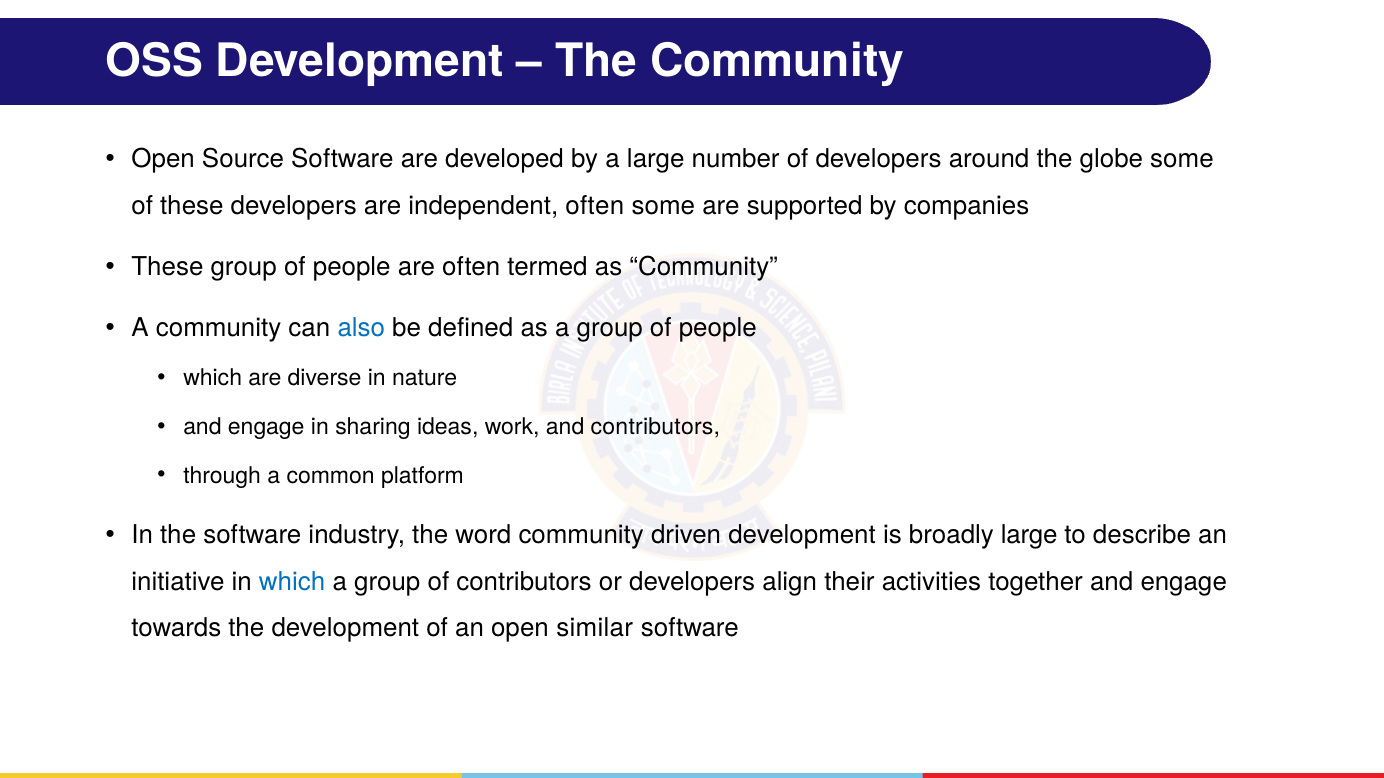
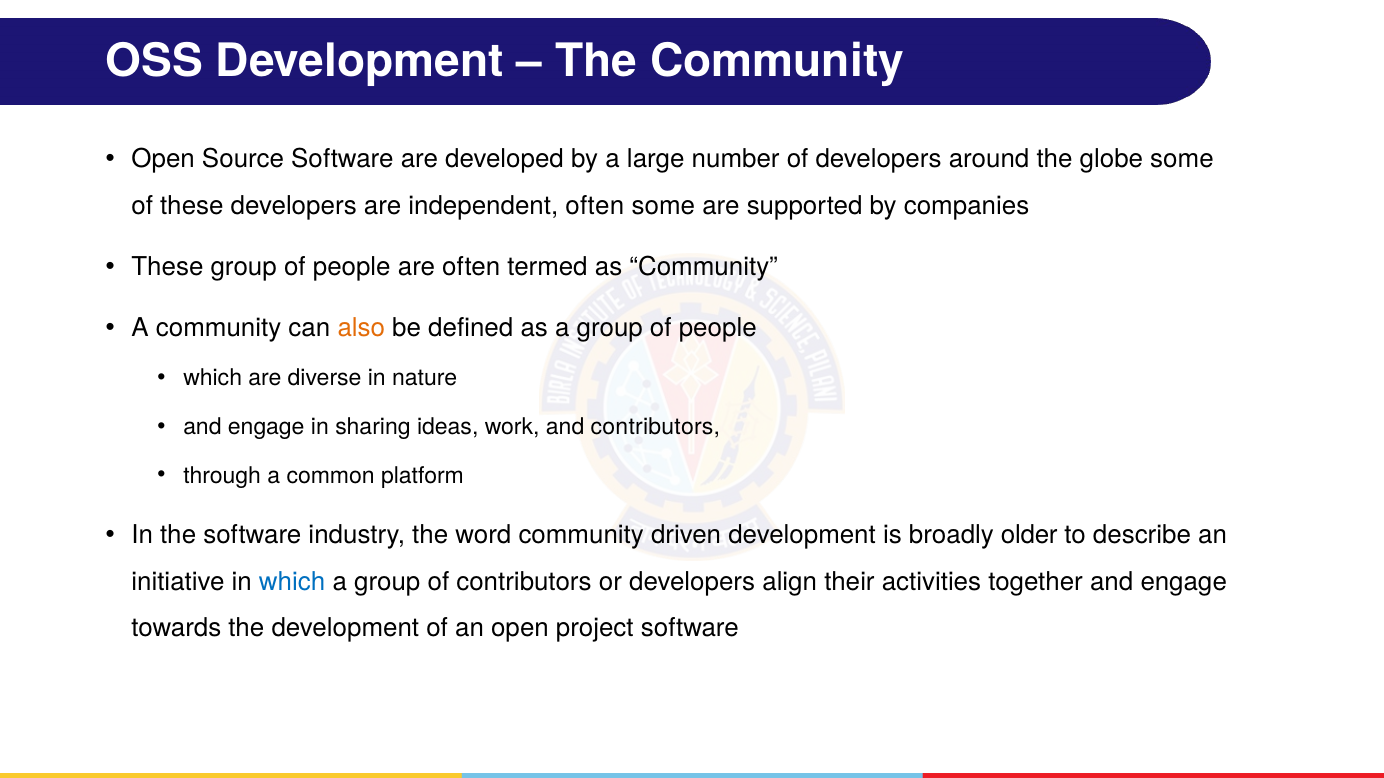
also colour: blue -> orange
broadly large: large -> older
similar: similar -> project
